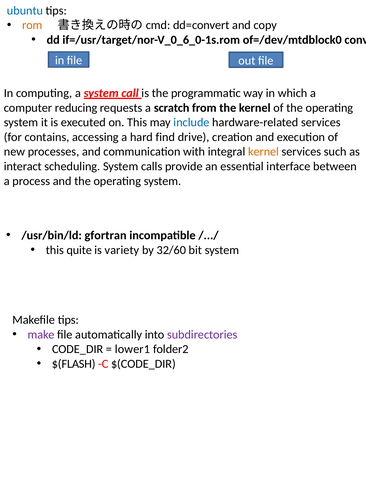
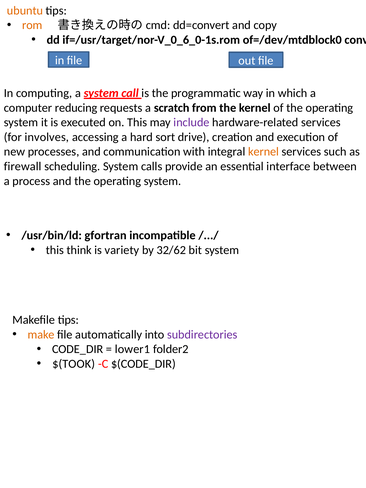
ubuntu colour: blue -> orange
include colour: blue -> purple
contains: contains -> involves
find: find -> sort
interact: interact -> firewall
quite: quite -> think
32/60: 32/60 -> 32/62
make colour: purple -> orange
$(FLASH: $(FLASH -> $(TOOK
